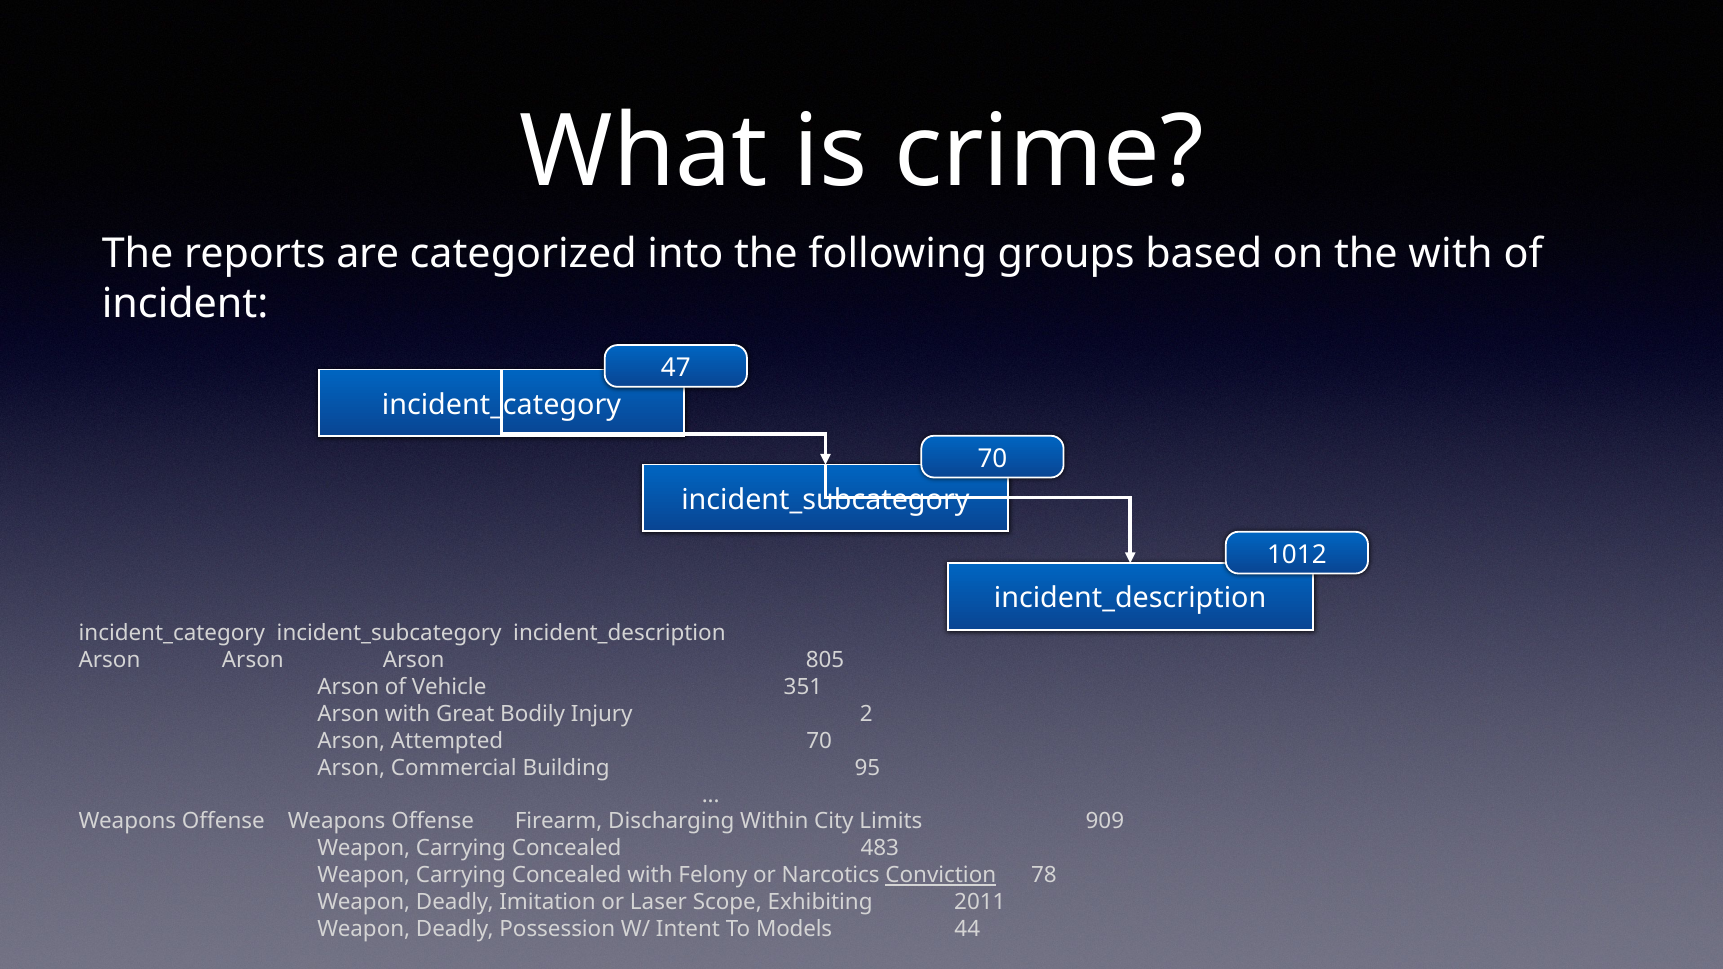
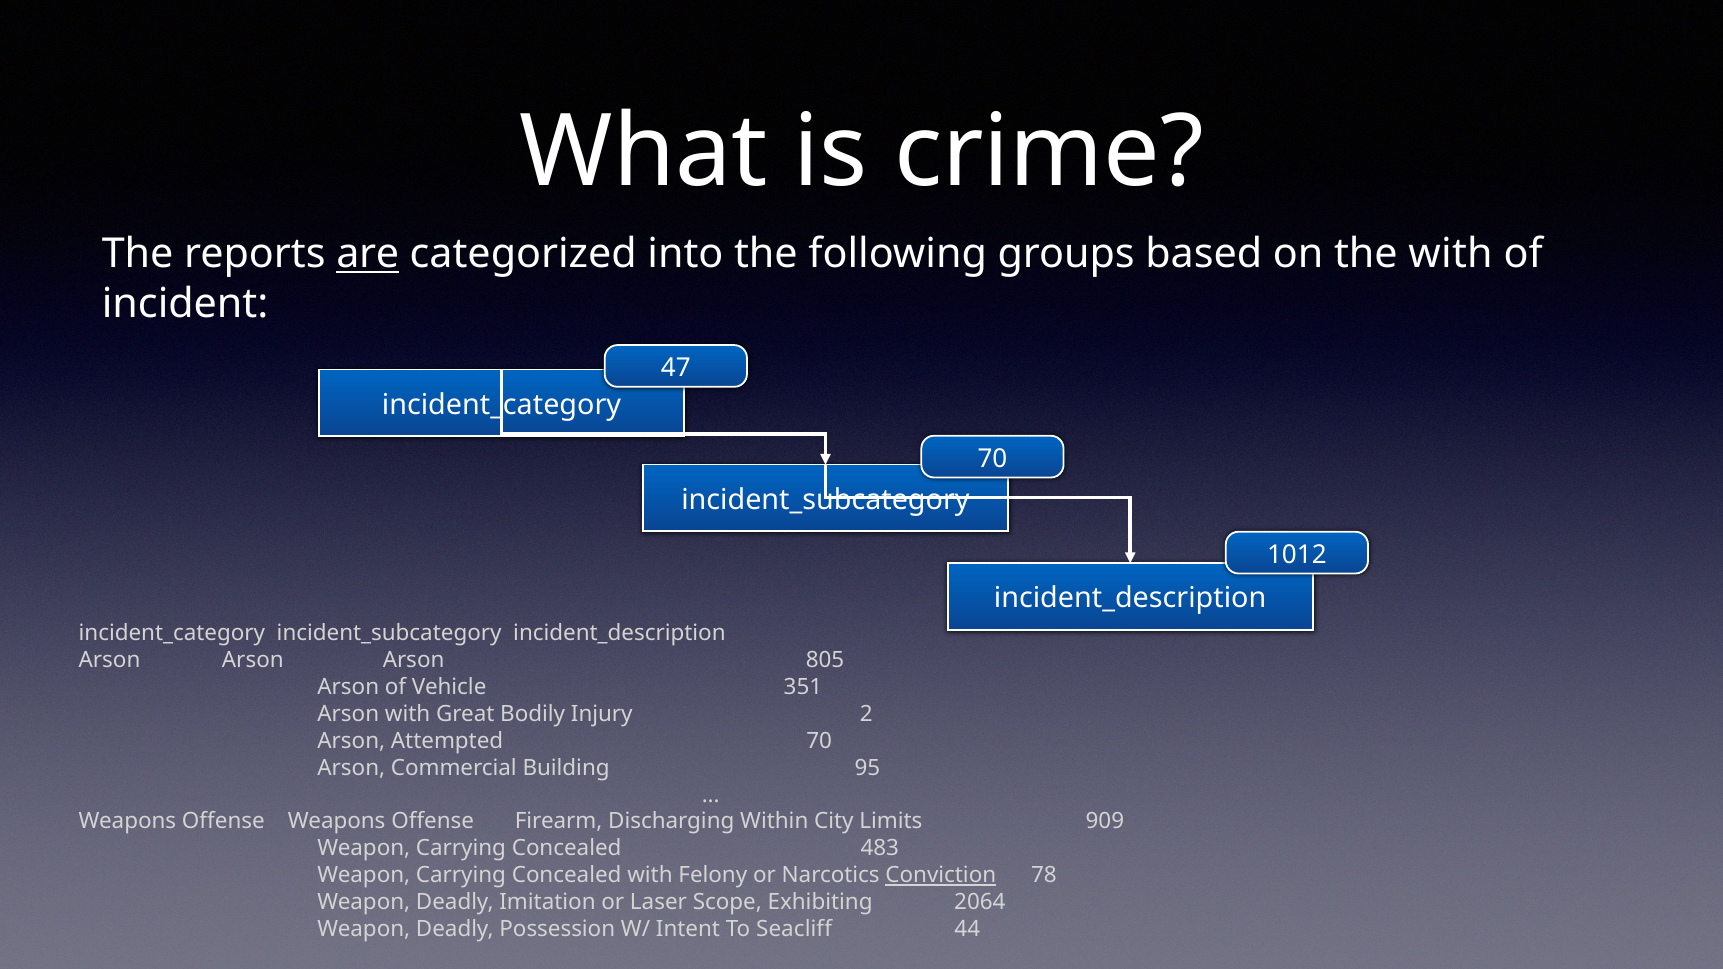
are underline: none -> present
2011: 2011 -> 2064
Models: Models -> Seacliff
